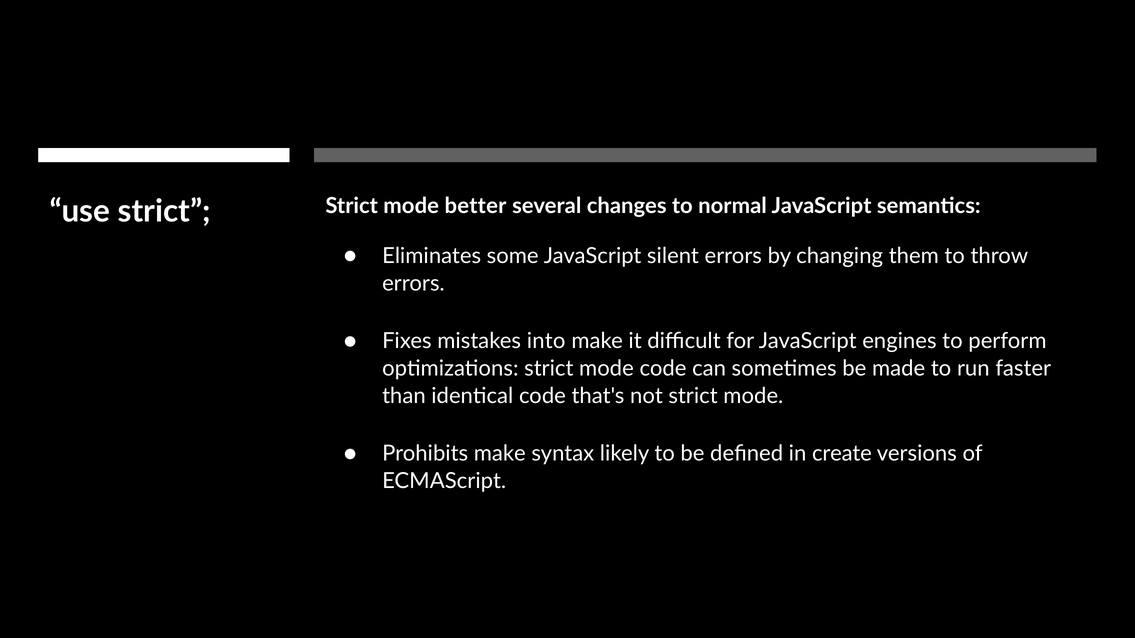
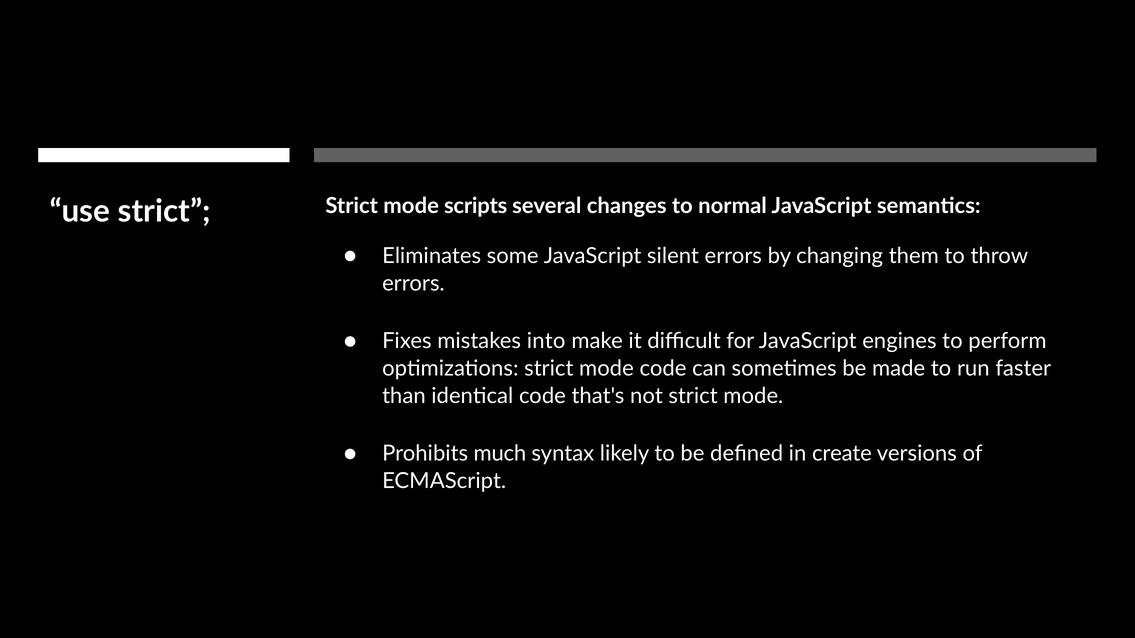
better: better -> scripts
Prohibits make: make -> much
